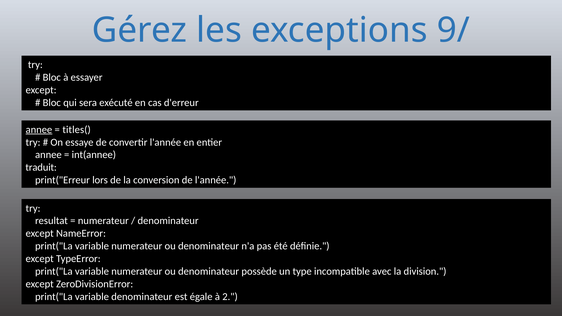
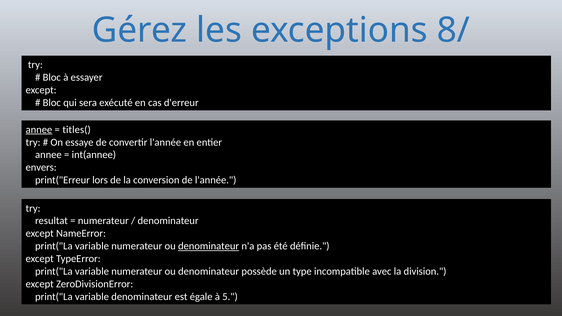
9/: 9/ -> 8/
traduit: traduit -> envers
denominateur at (209, 246) underline: none -> present
2: 2 -> 5
